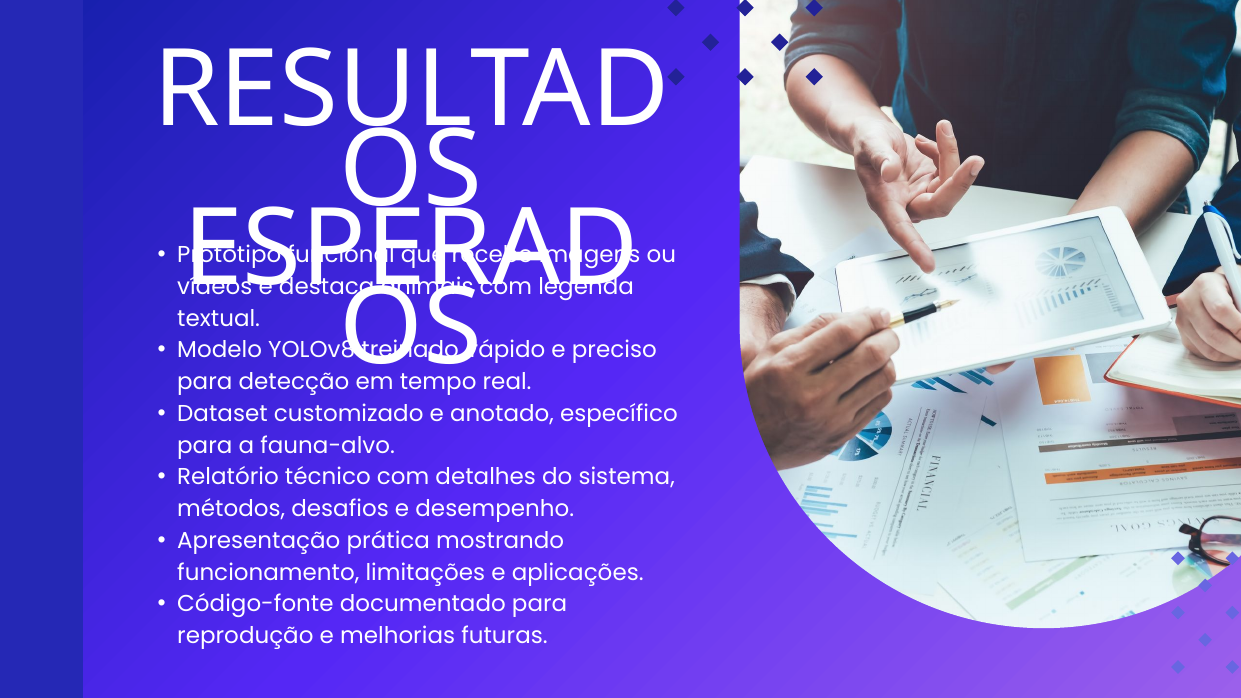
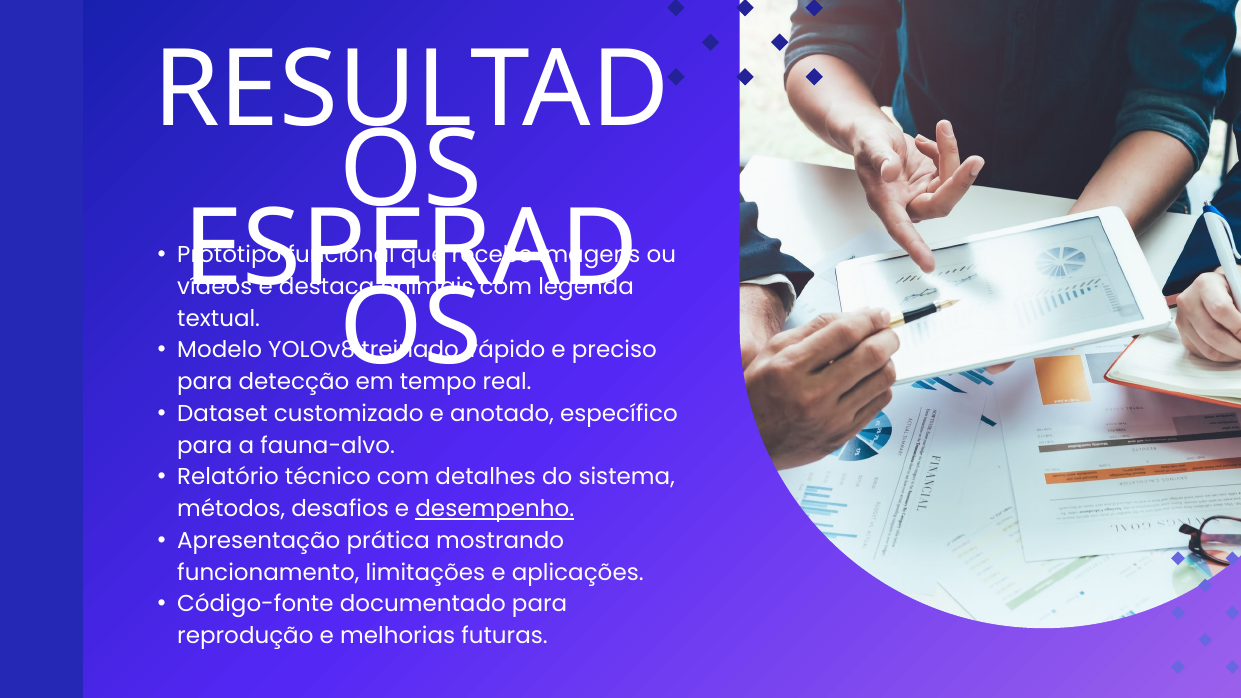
desempenho underline: none -> present
